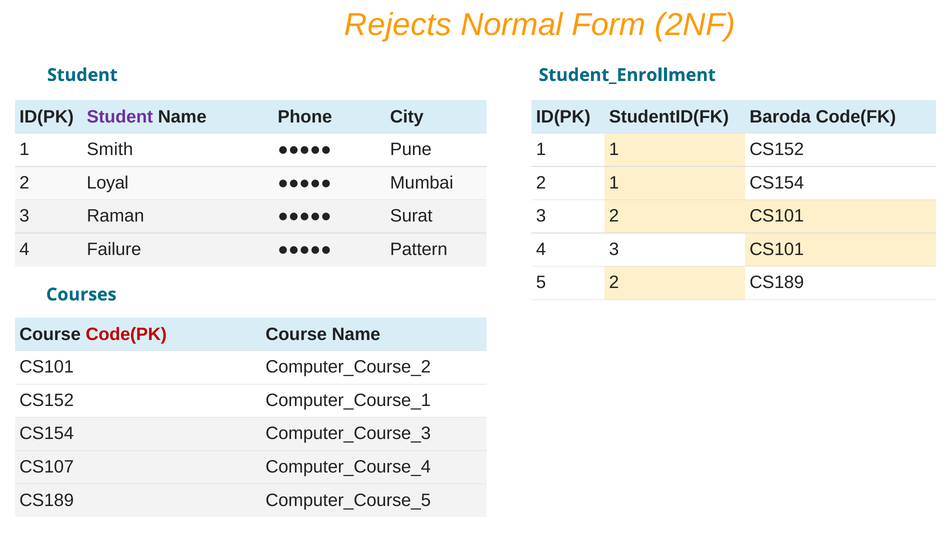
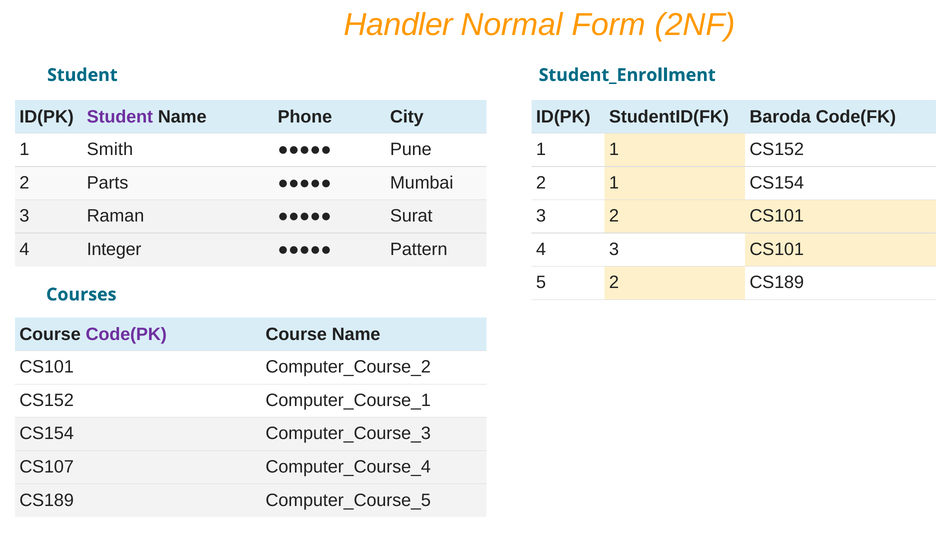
Rejects: Rejects -> Handler
Loyal: Loyal -> Parts
Failure: Failure -> Integer
Code(PK colour: red -> purple
